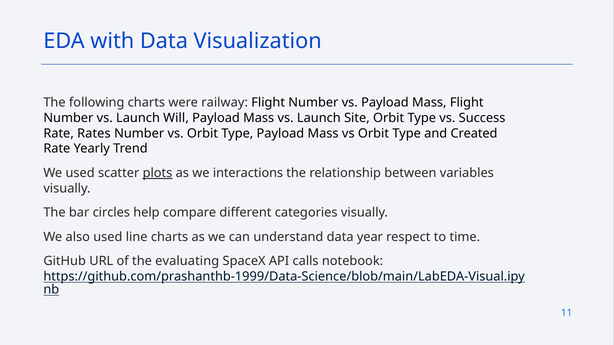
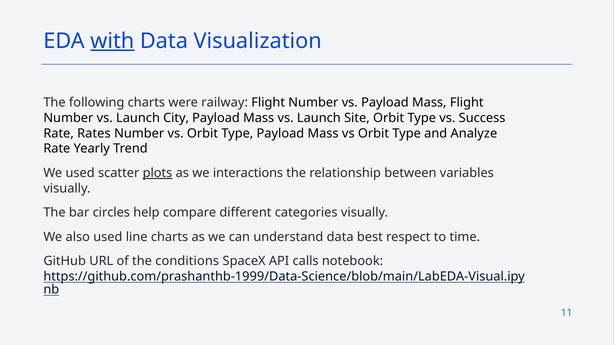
with underline: none -> present
Will: Will -> City
Created: Created -> Analyze
year: year -> best
evaluating: evaluating -> conditions
